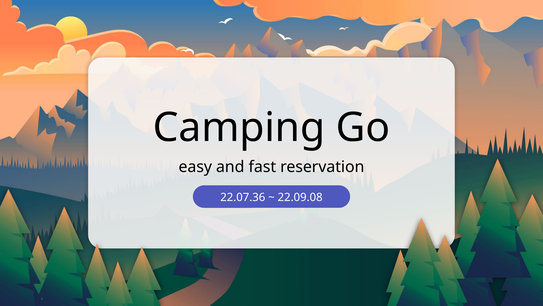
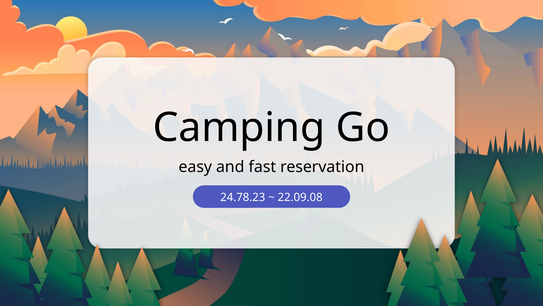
22.07.36: 22.07.36 -> 24.78.23
